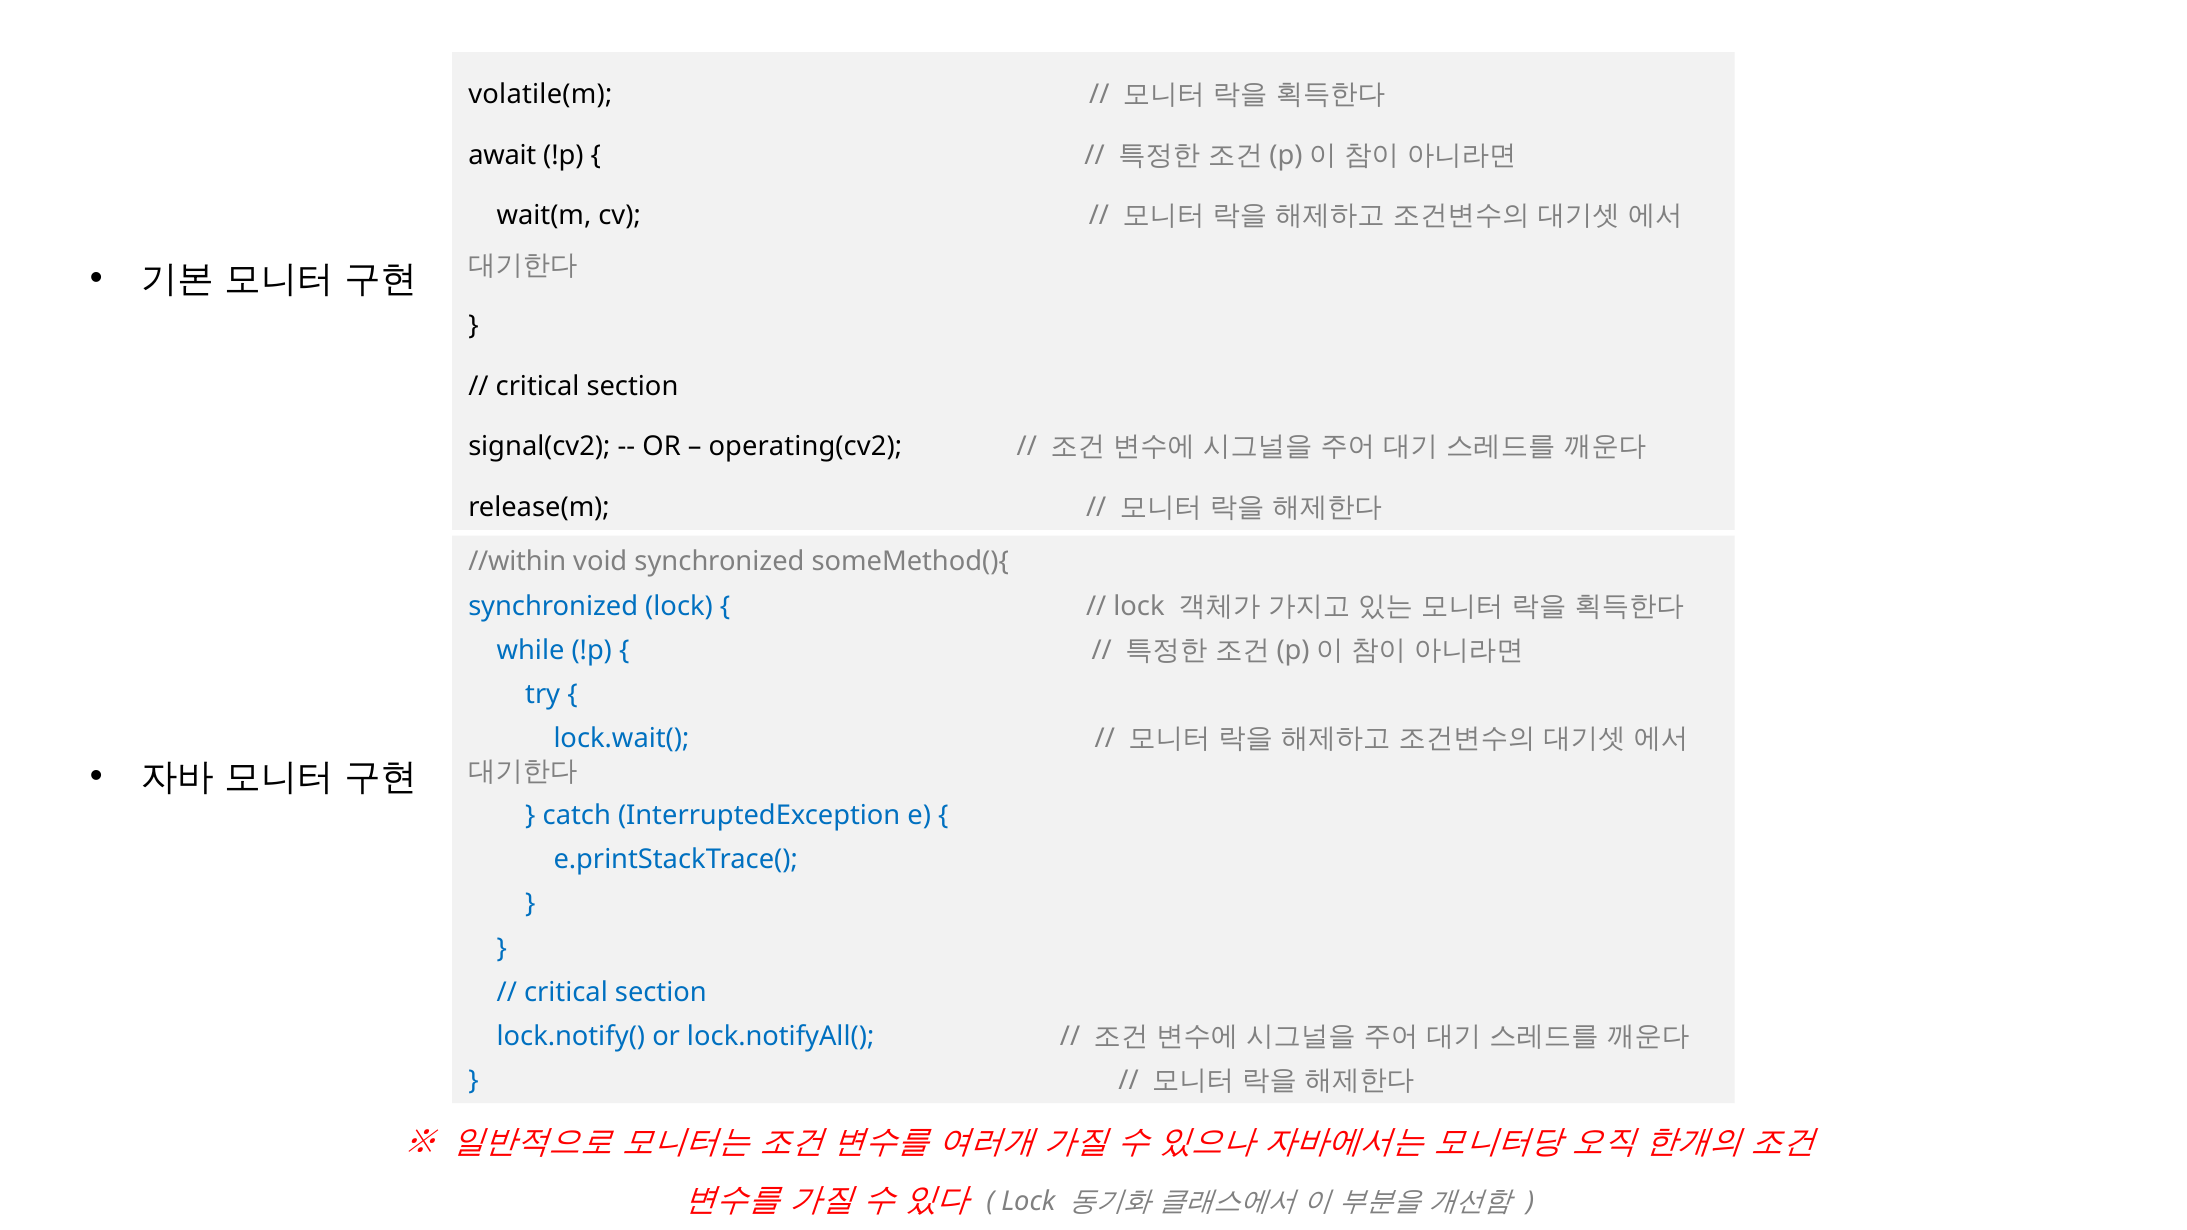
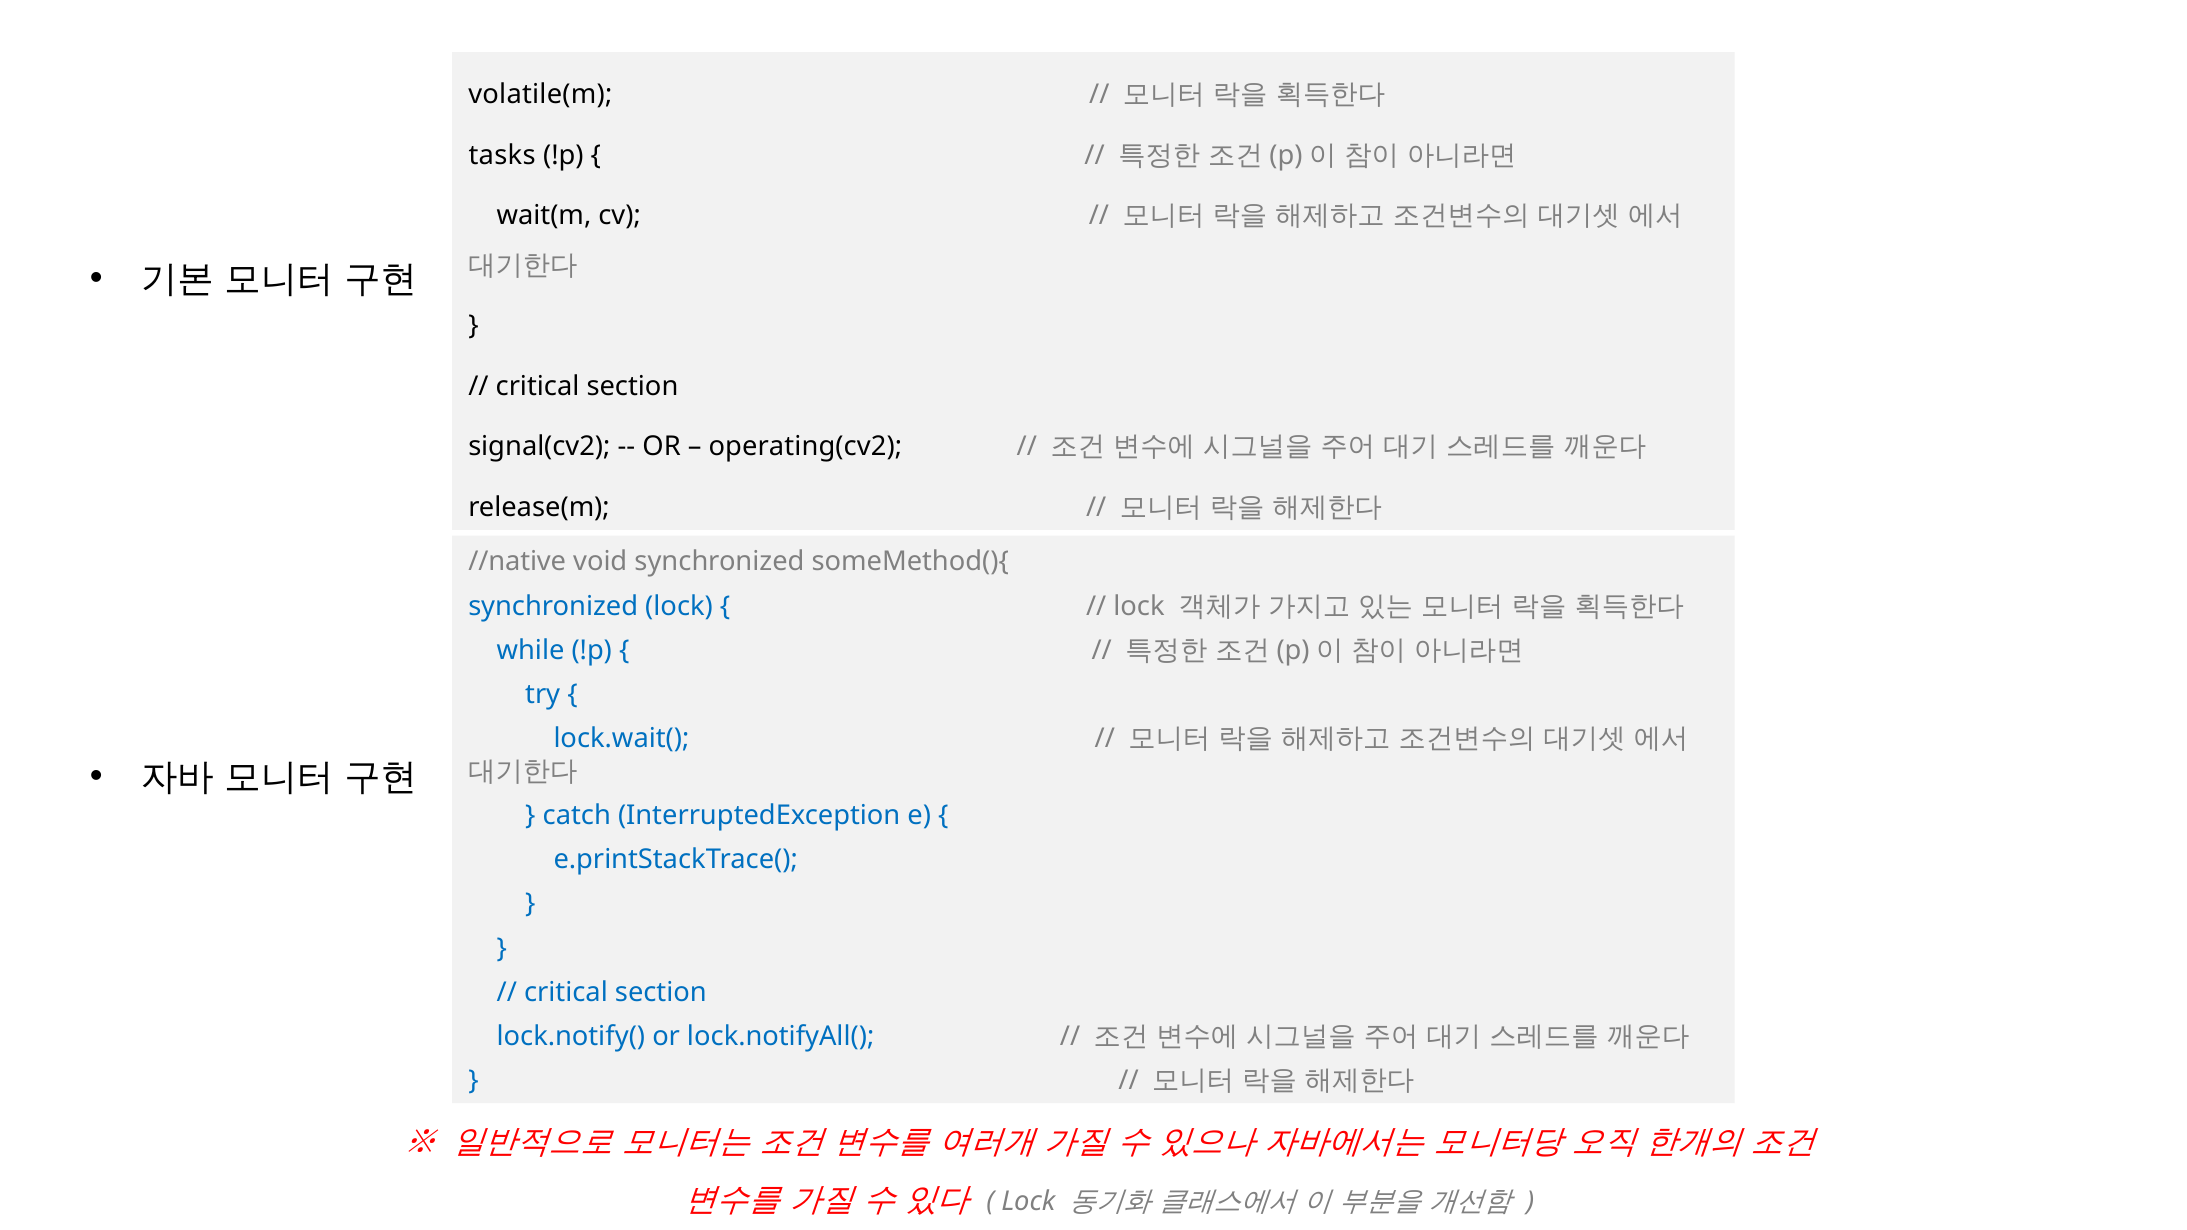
await: await -> tasks
//within: //within -> //native
